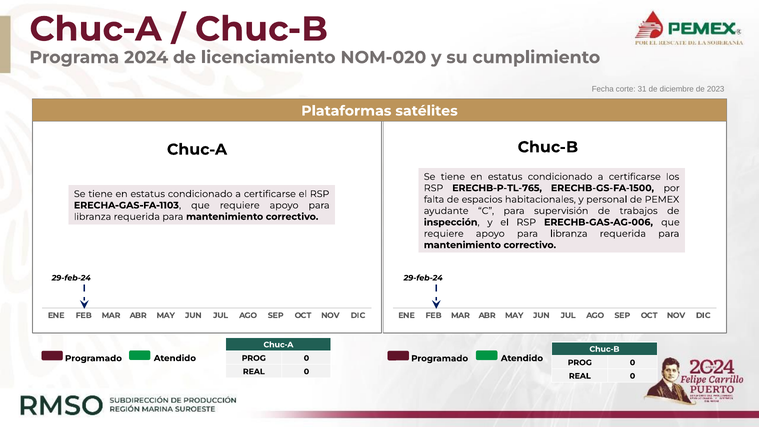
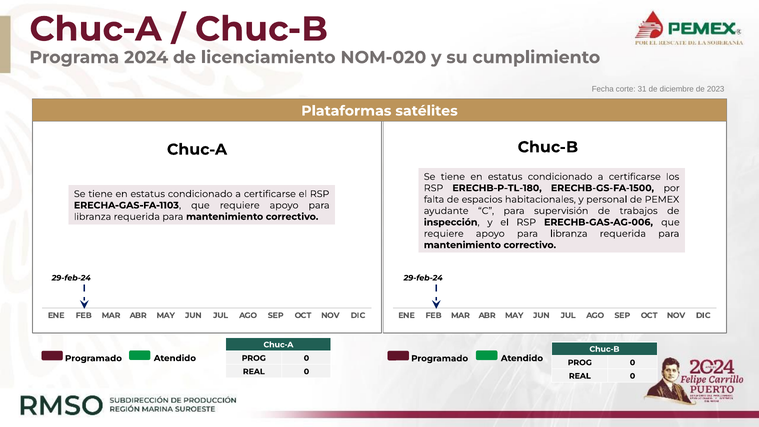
ERECHB-P-TL-765: ERECHB-P-TL-765 -> ERECHB-P-TL-180
